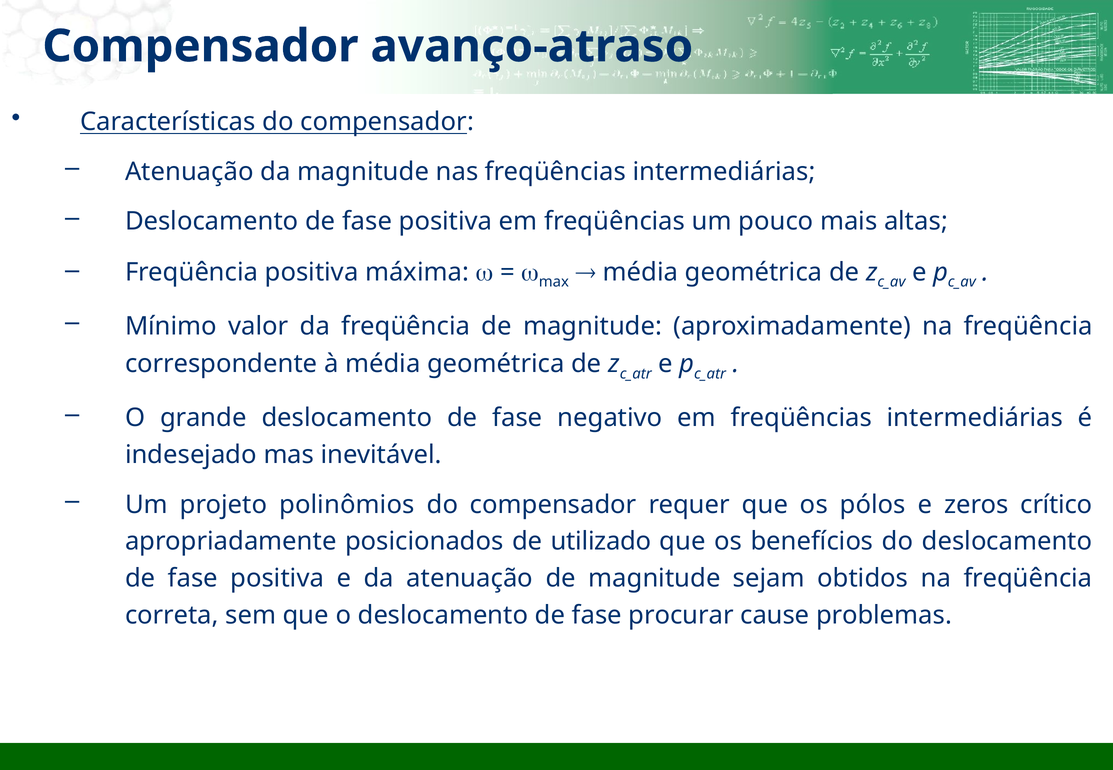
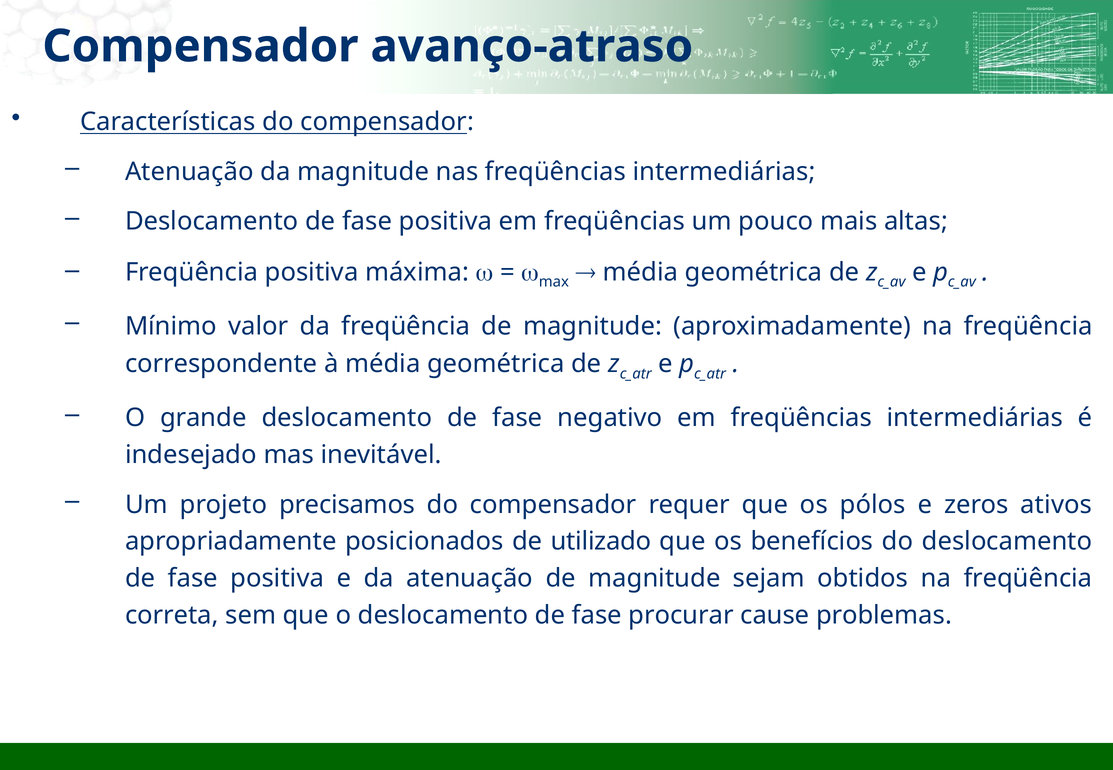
polinômios: polinômios -> precisamos
crítico: crítico -> ativos
